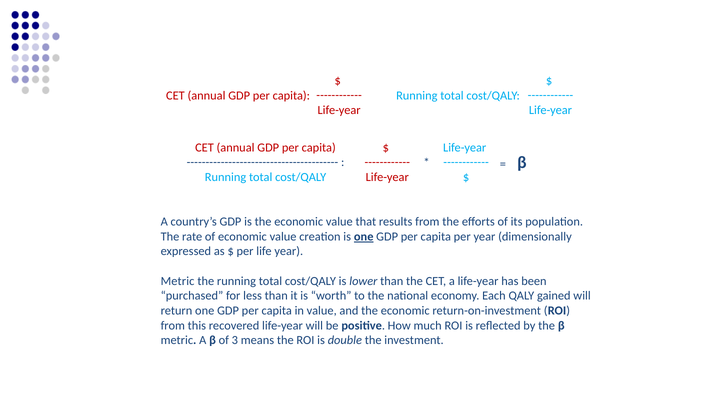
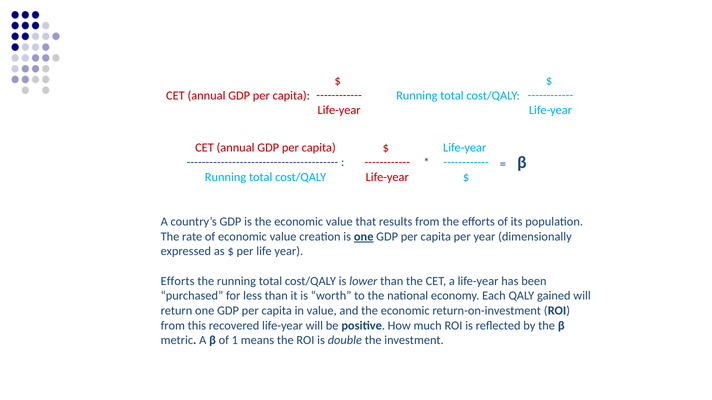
Metric at (178, 281): Metric -> Efforts
3: 3 -> 1
